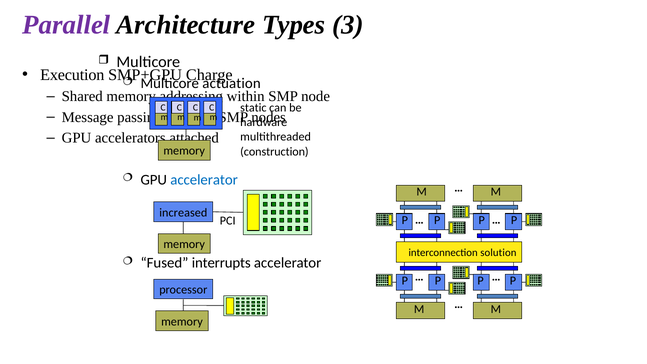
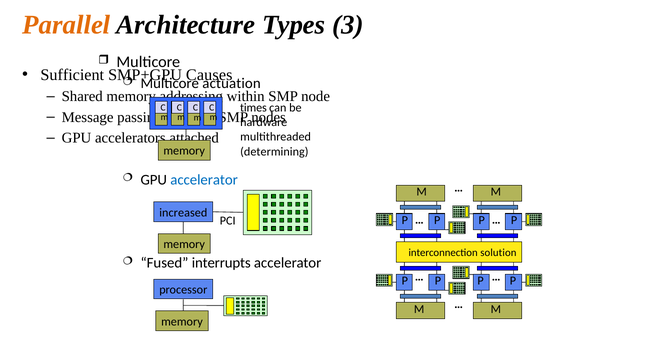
Parallel colour: purple -> orange
Execution: Execution -> Sufficient
Charge: Charge -> Causes
static: static -> times
construction: construction -> determining
